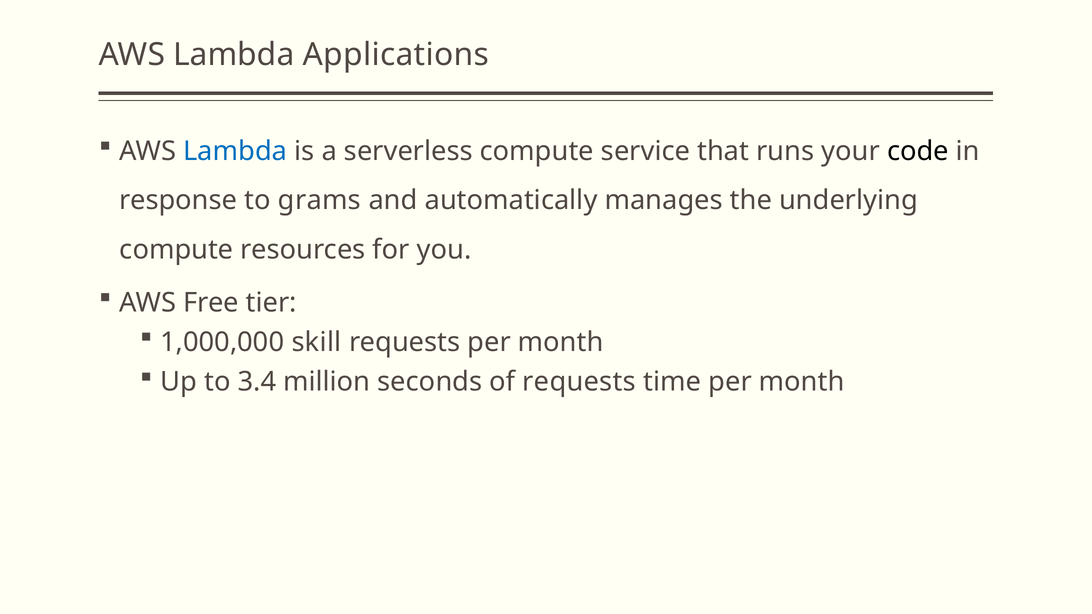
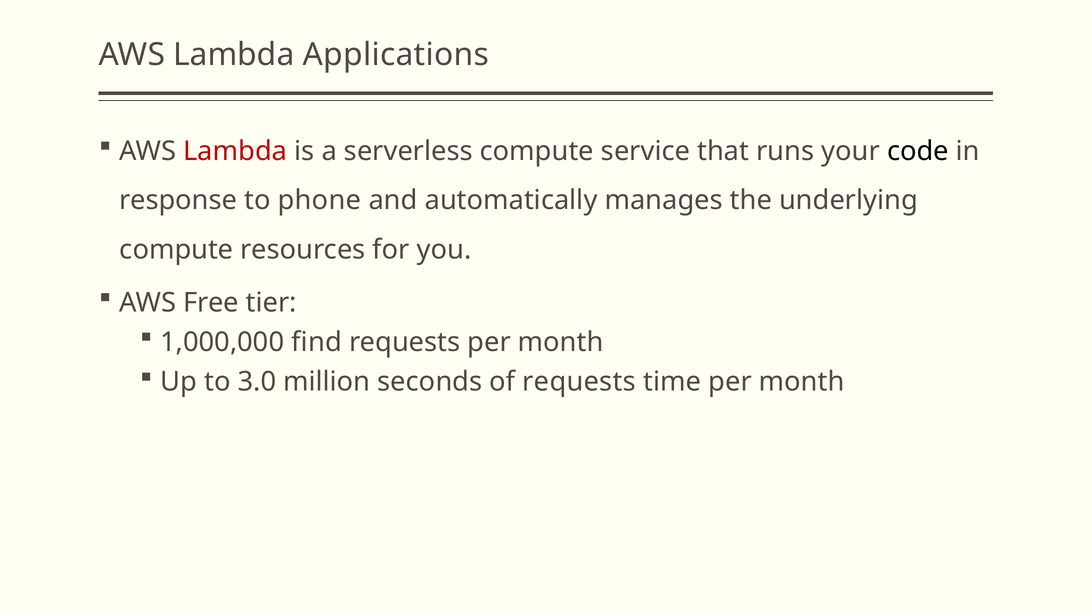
Lambda at (235, 151) colour: blue -> red
grams: grams -> phone
skill: skill -> find
3.4: 3.4 -> 3.0
